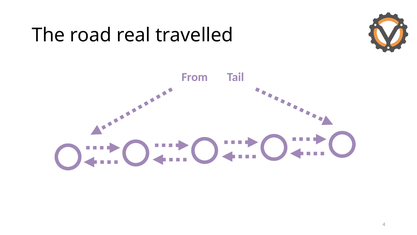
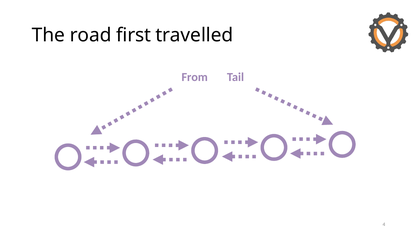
real: real -> first
